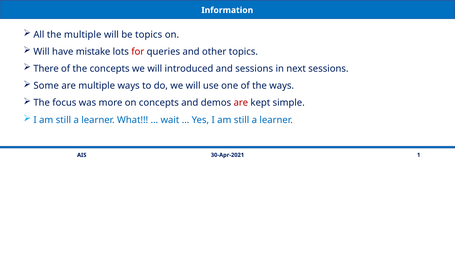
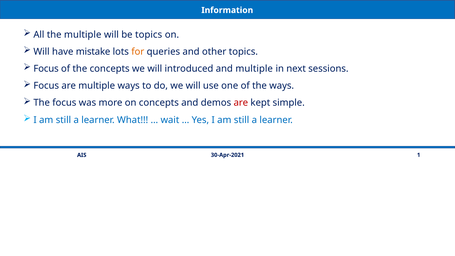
for colour: red -> orange
There at (46, 69): There -> Focus
and sessions: sessions -> multiple
Some at (46, 86): Some -> Focus
